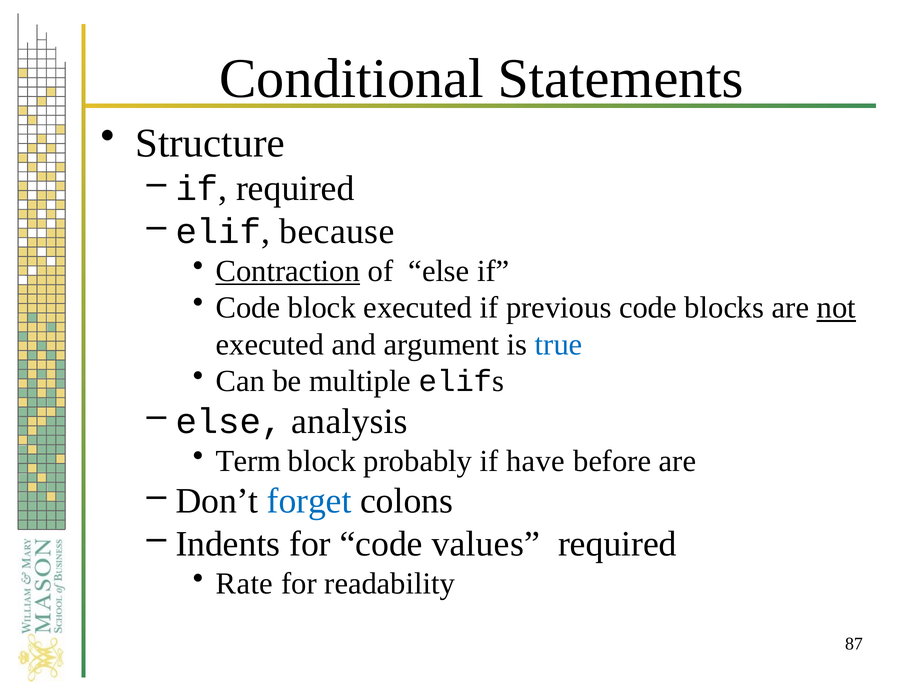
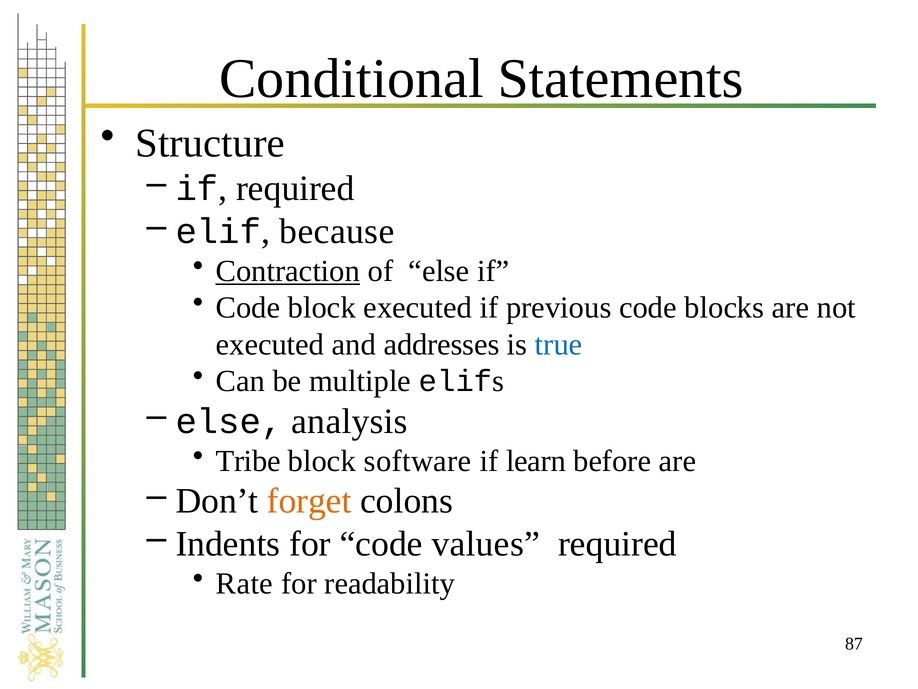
not underline: present -> none
argument: argument -> addresses
Term: Term -> Tribe
probably: probably -> software
have: have -> learn
forget colour: blue -> orange
